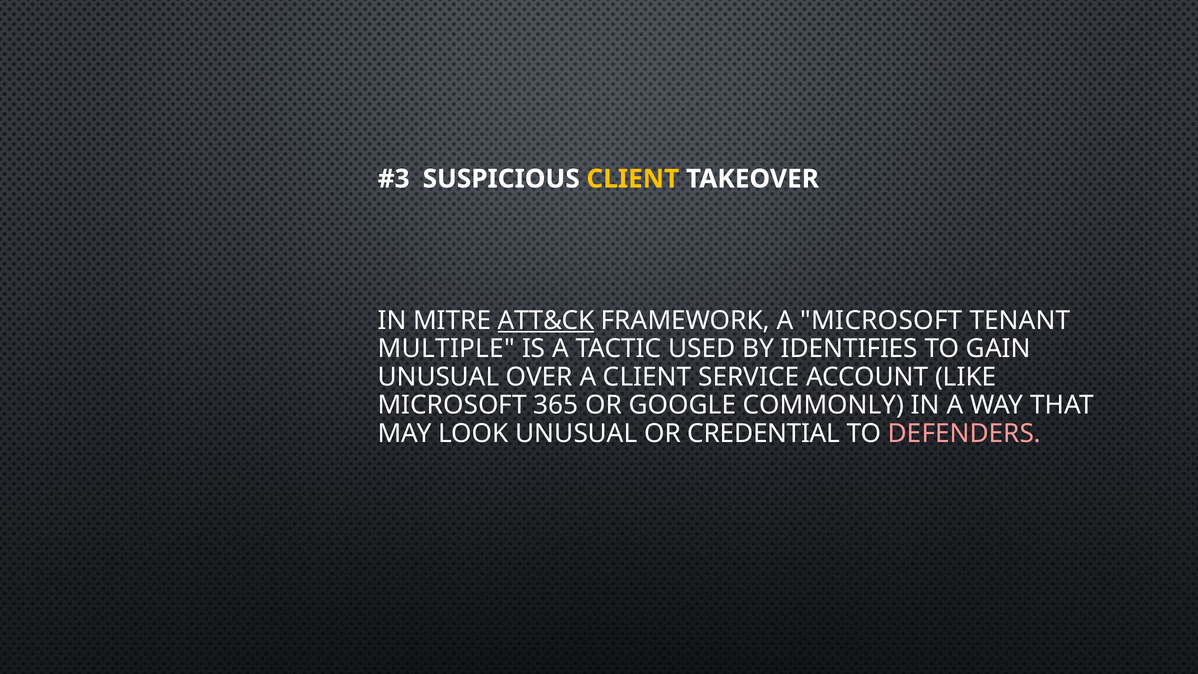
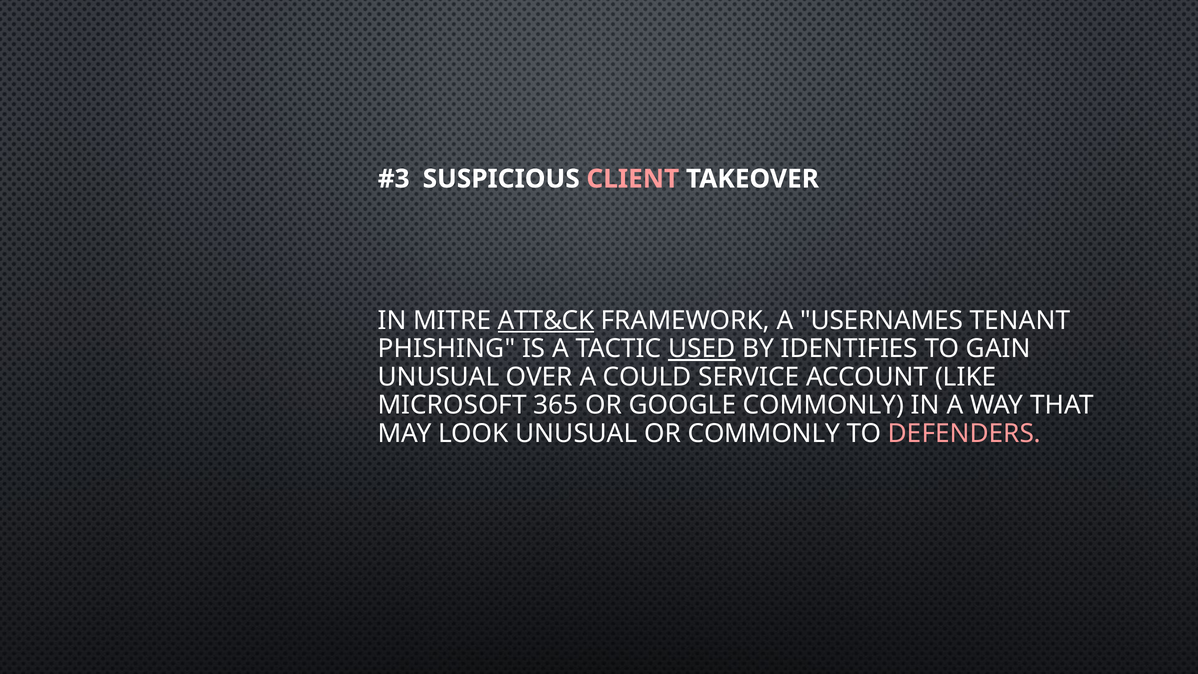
CLIENT at (633, 179) colour: yellow -> pink
A MICROSOFT: MICROSOFT -> USERNAMES
MULTIPLE: MULTIPLE -> PHISHING
USED underline: none -> present
A CLIENT: CLIENT -> COULD
OR CREDENTIAL: CREDENTIAL -> COMMONLY
